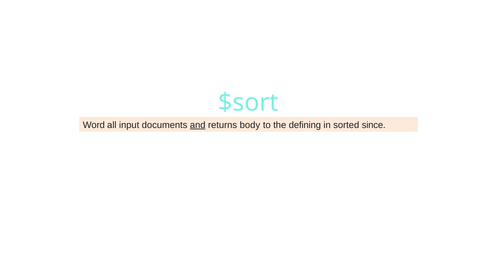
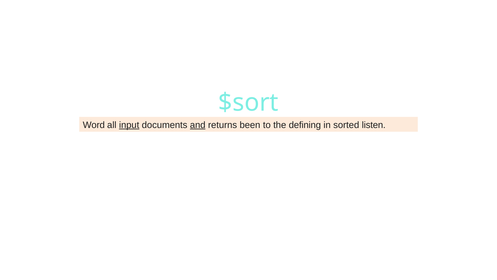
input underline: none -> present
body: body -> been
since: since -> listen
